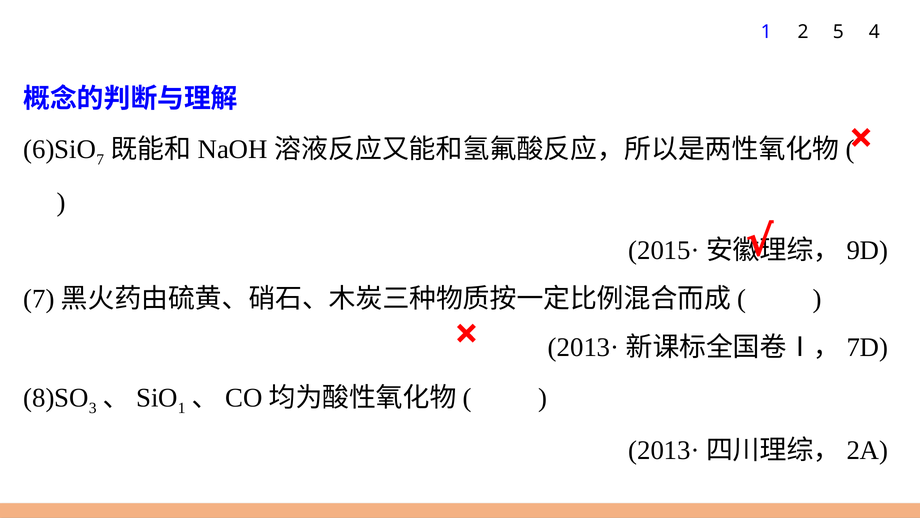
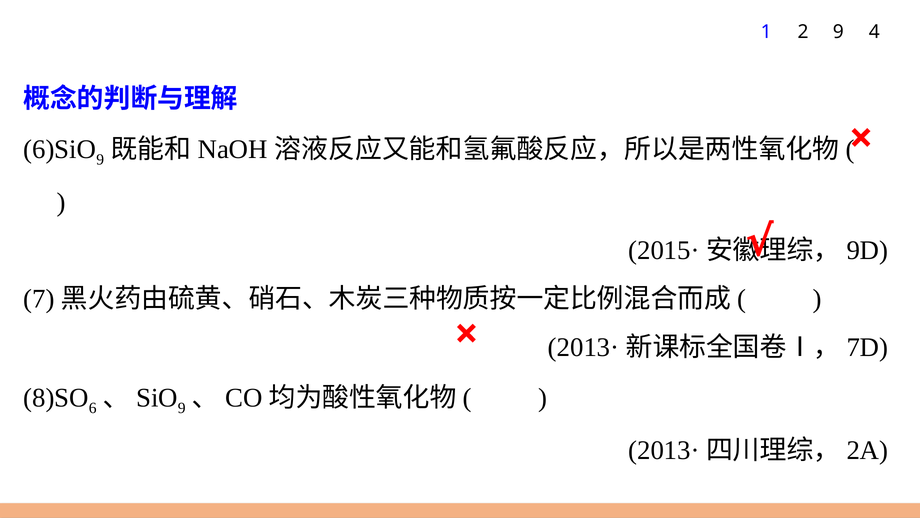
2 5: 5 -> 9
7 at (100, 160): 7 -> 9
3: 3 -> 6
1 at (182, 408): 1 -> 9
